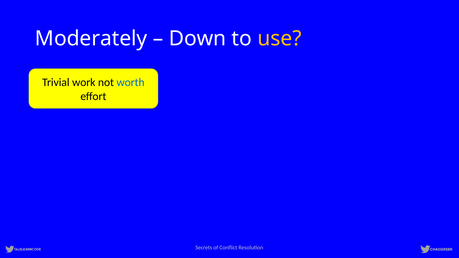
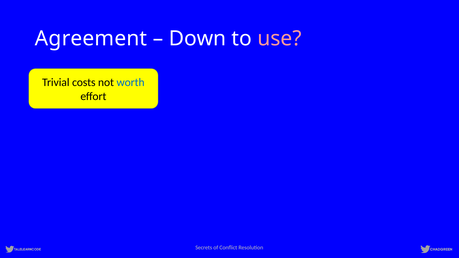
Moderately: Moderately -> Agreement
use colour: yellow -> pink
work: work -> costs
